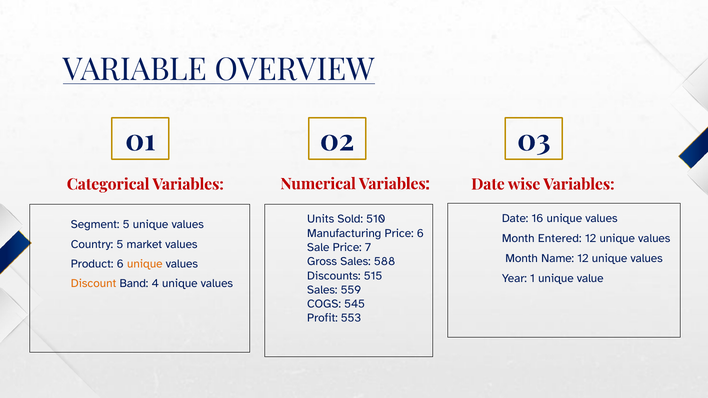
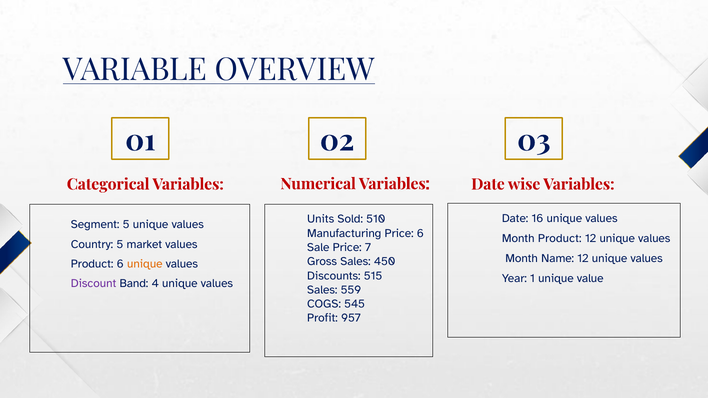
Month Entered: Entered -> Product
588: 588 -> 450
Discount colour: orange -> purple
553: 553 -> 957
